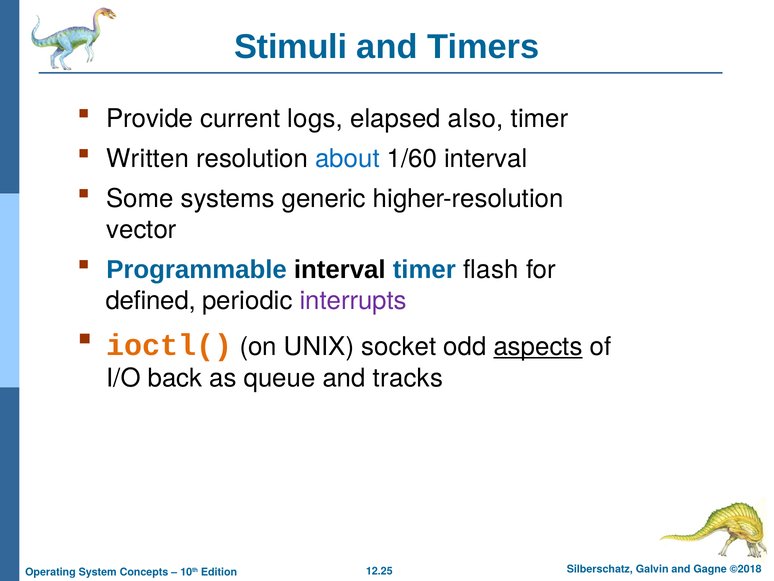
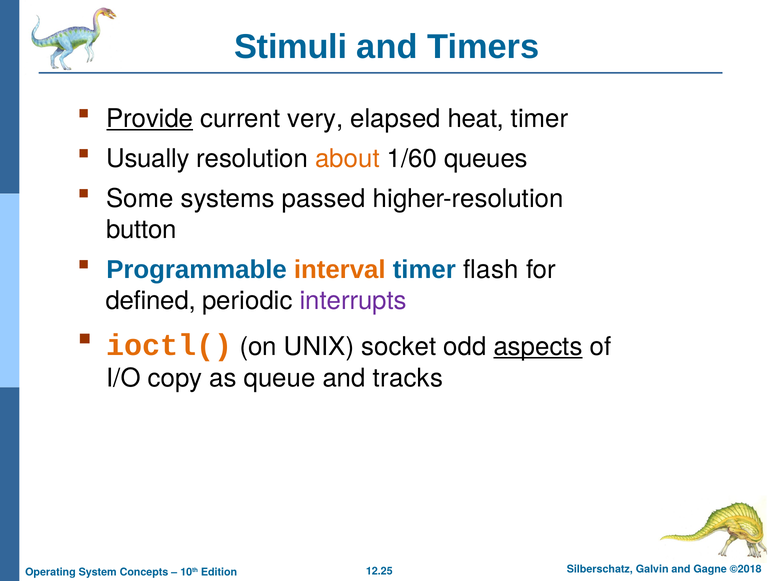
Provide underline: none -> present
logs: logs -> very
also: also -> heat
Written: Written -> Usually
about colour: blue -> orange
1/60 interval: interval -> queues
generic: generic -> passed
vector: vector -> button
interval at (340, 269) colour: black -> orange
back: back -> copy
